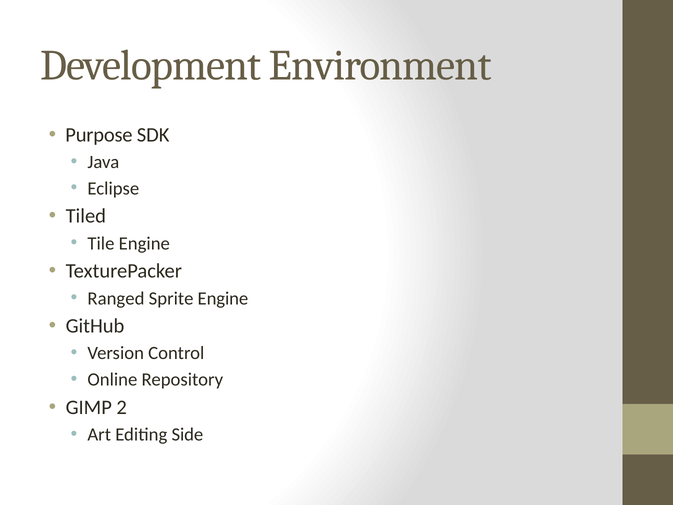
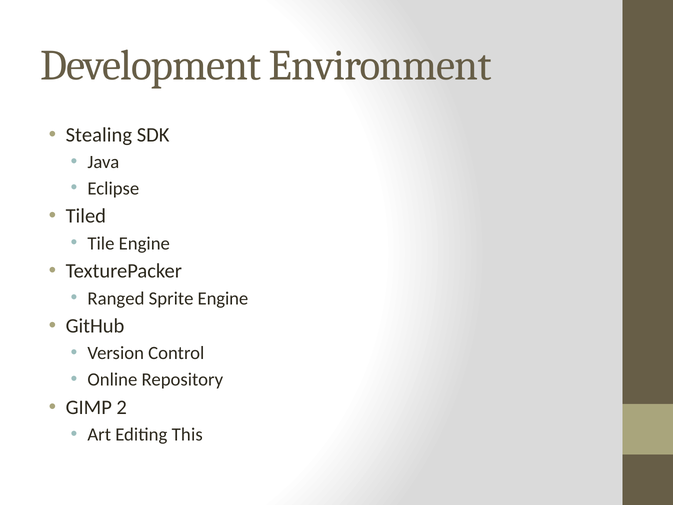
Purpose: Purpose -> Stealing
Side: Side -> This
